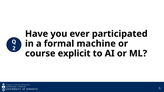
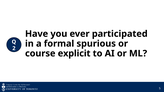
machine: machine -> spurious
